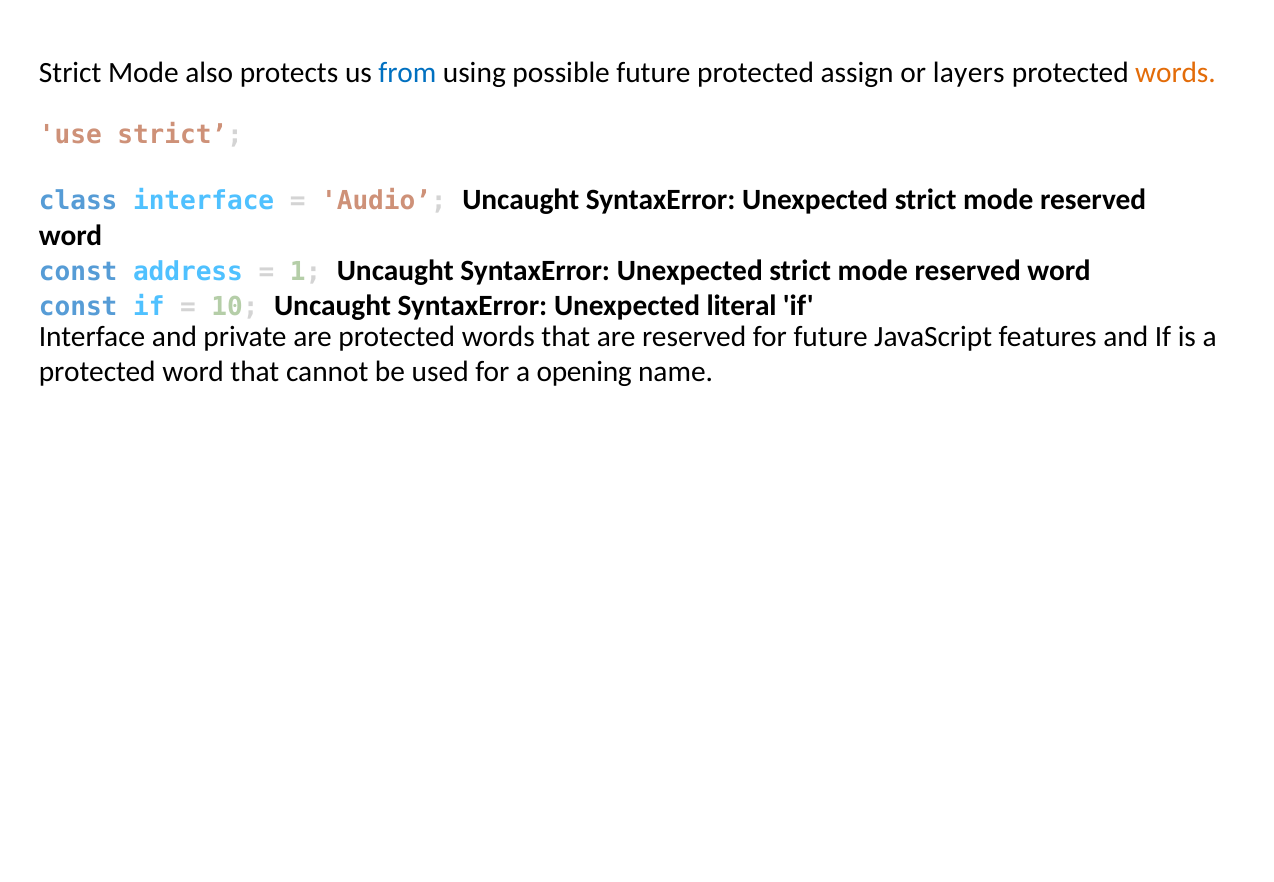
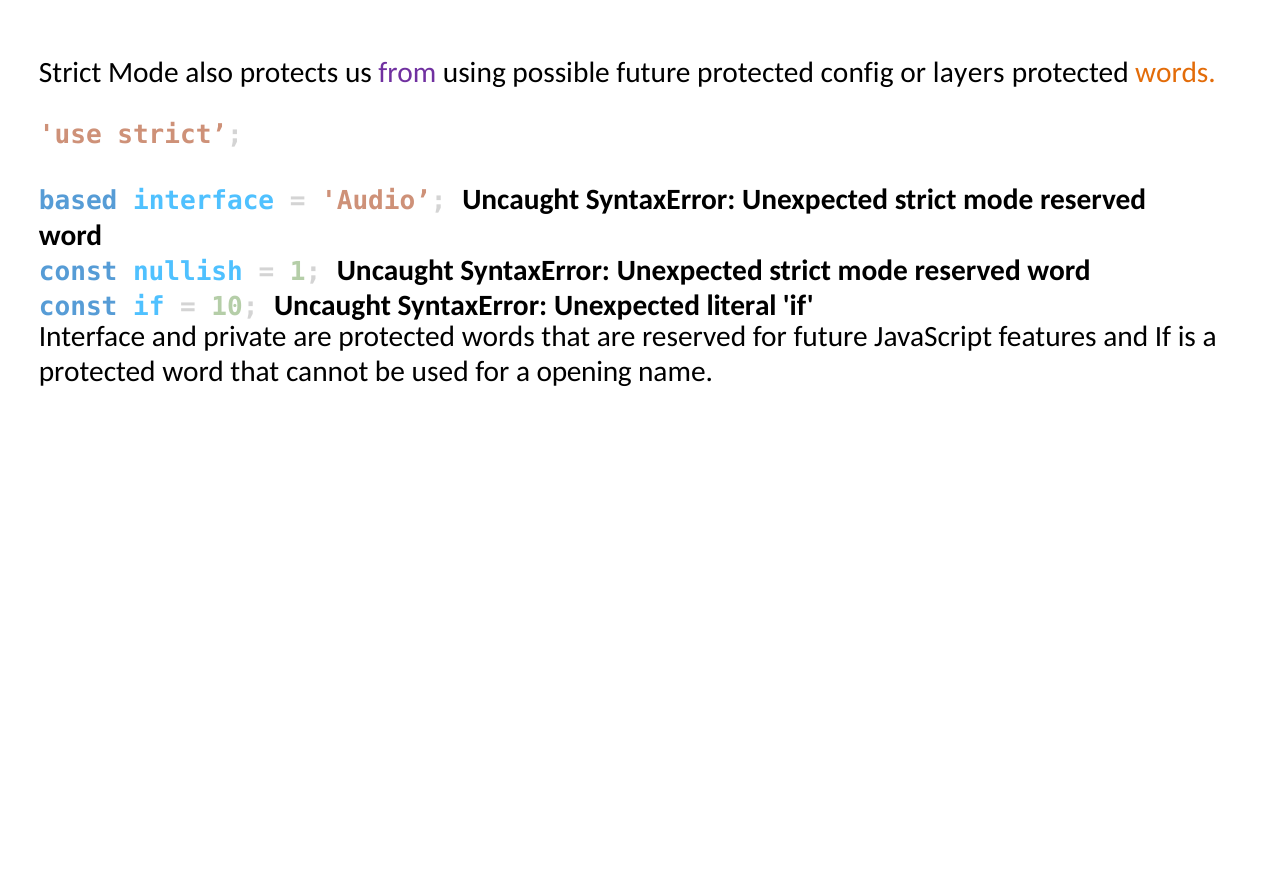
from colour: blue -> purple
assign: assign -> config
class: class -> based
address: address -> nullish
